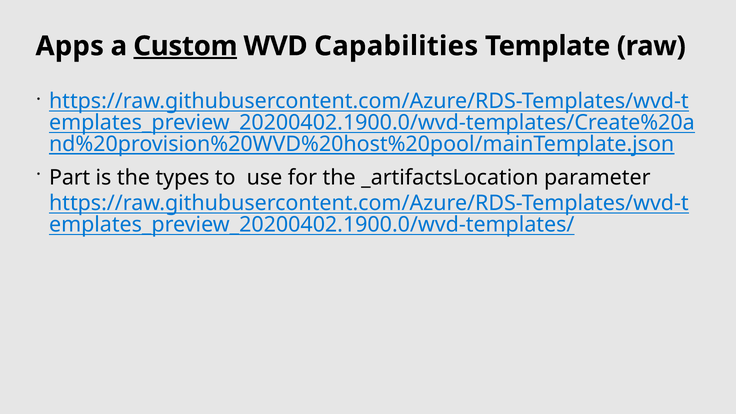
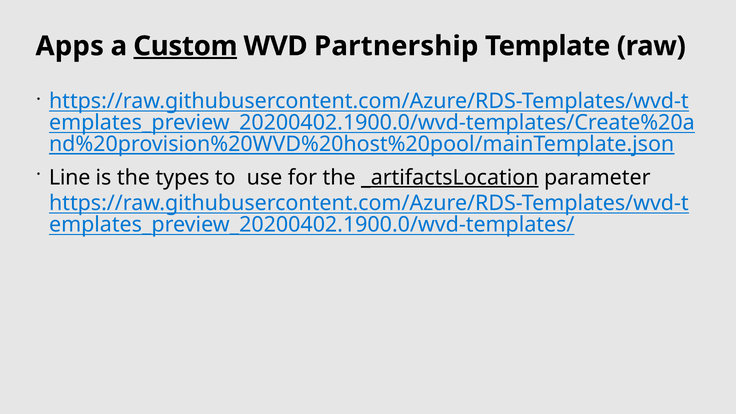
Capabilities: Capabilities -> Partnership
Part: Part -> Line
_artifactsLocation underline: none -> present
